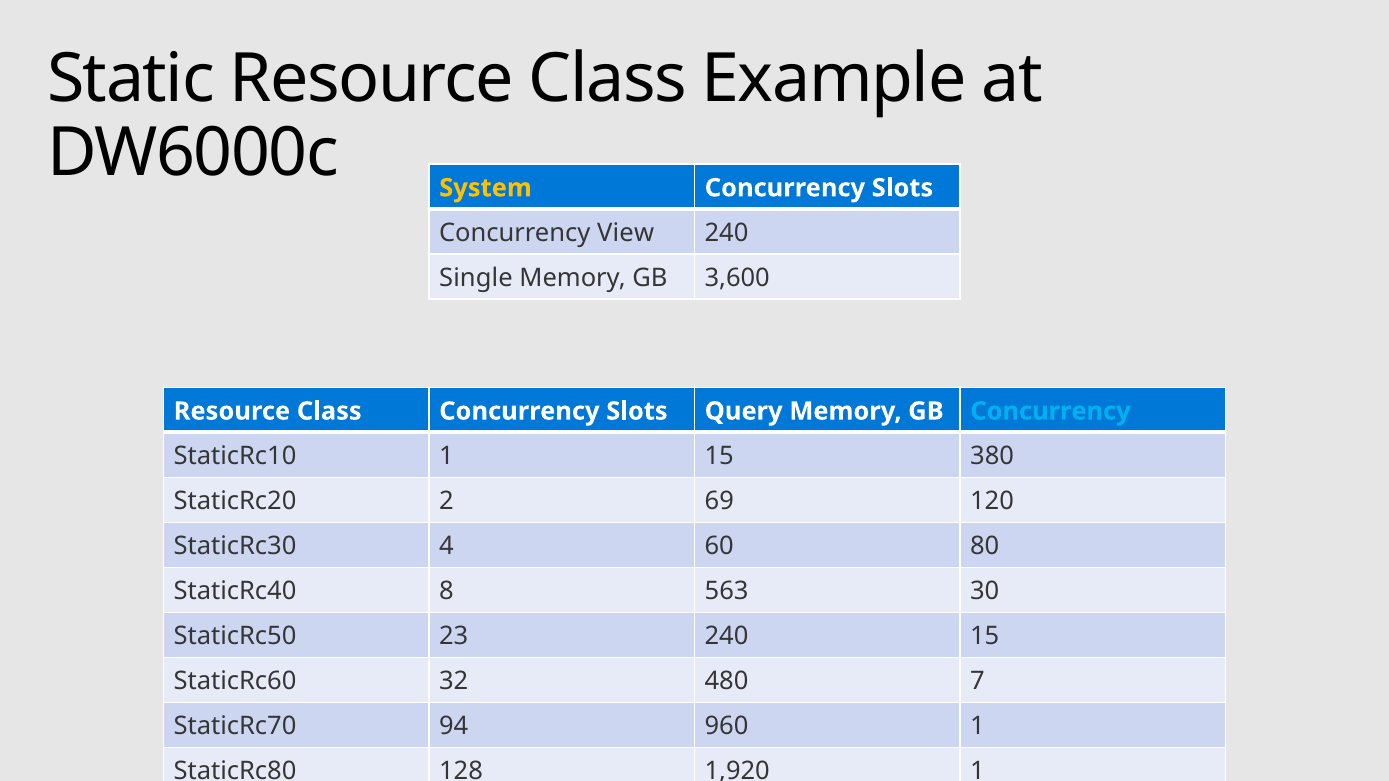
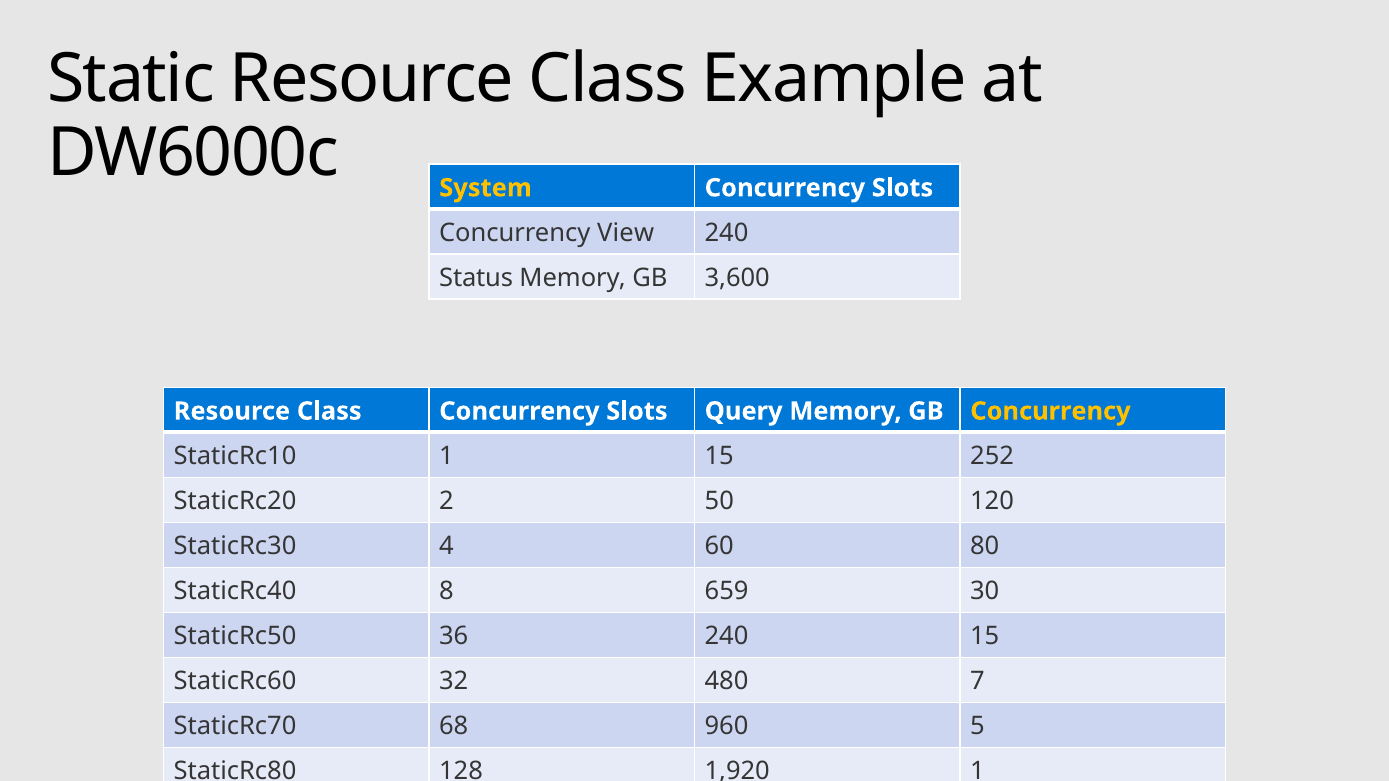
Single: Single -> Status
Concurrency at (1050, 411) colour: light blue -> yellow
380: 380 -> 252
69: 69 -> 50
563: 563 -> 659
23: 23 -> 36
94: 94 -> 68
960 1: 1 -> 5
